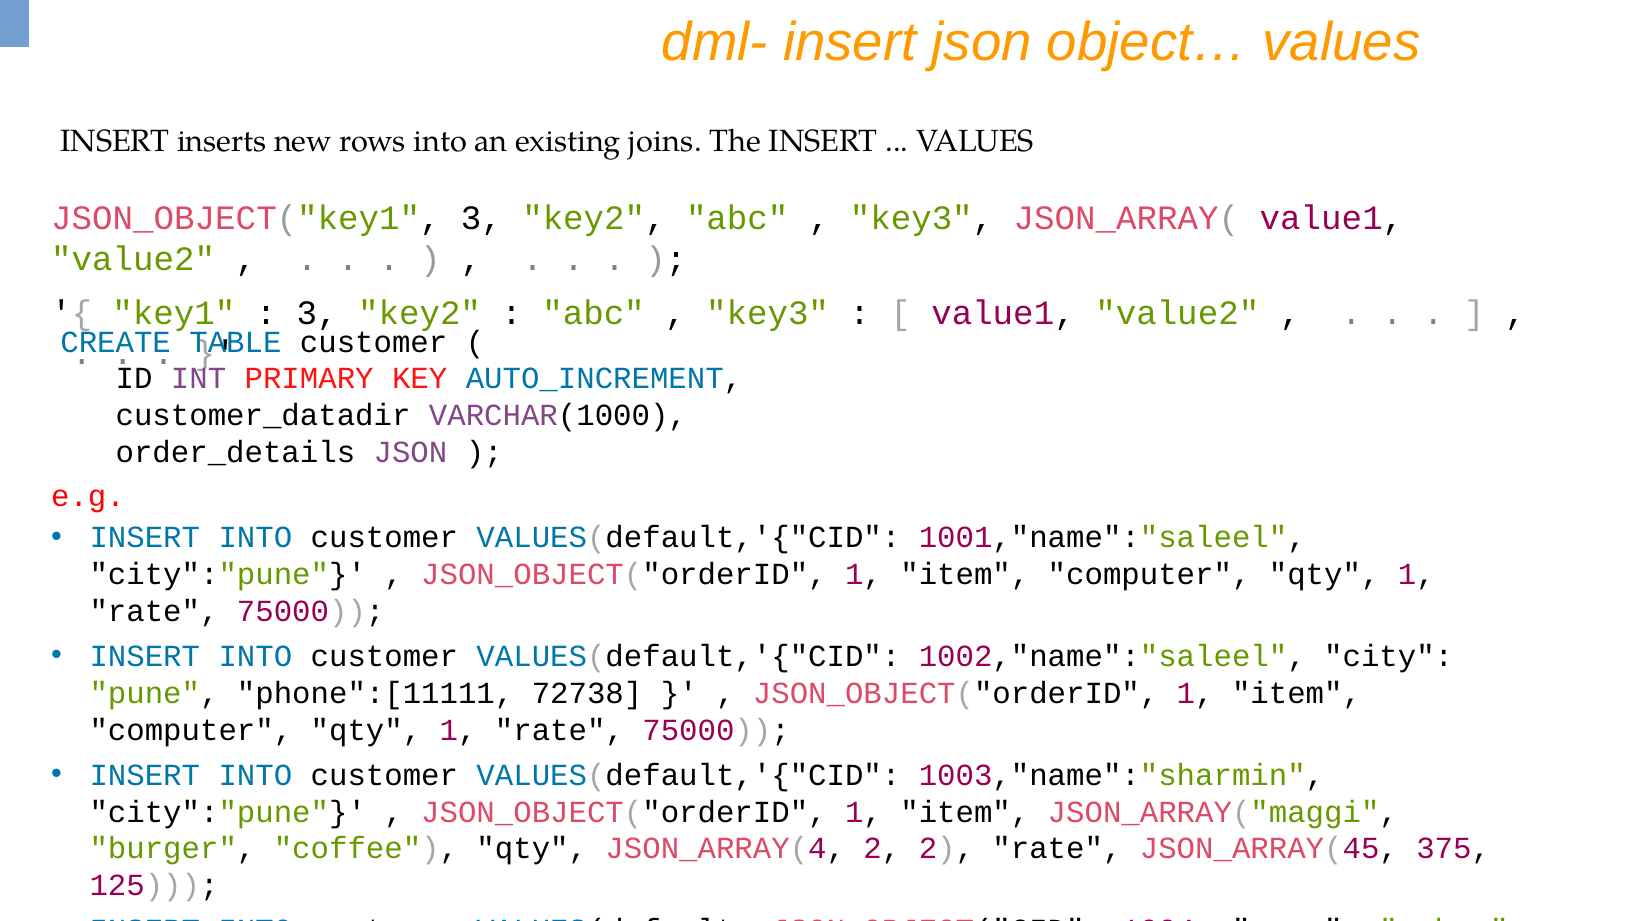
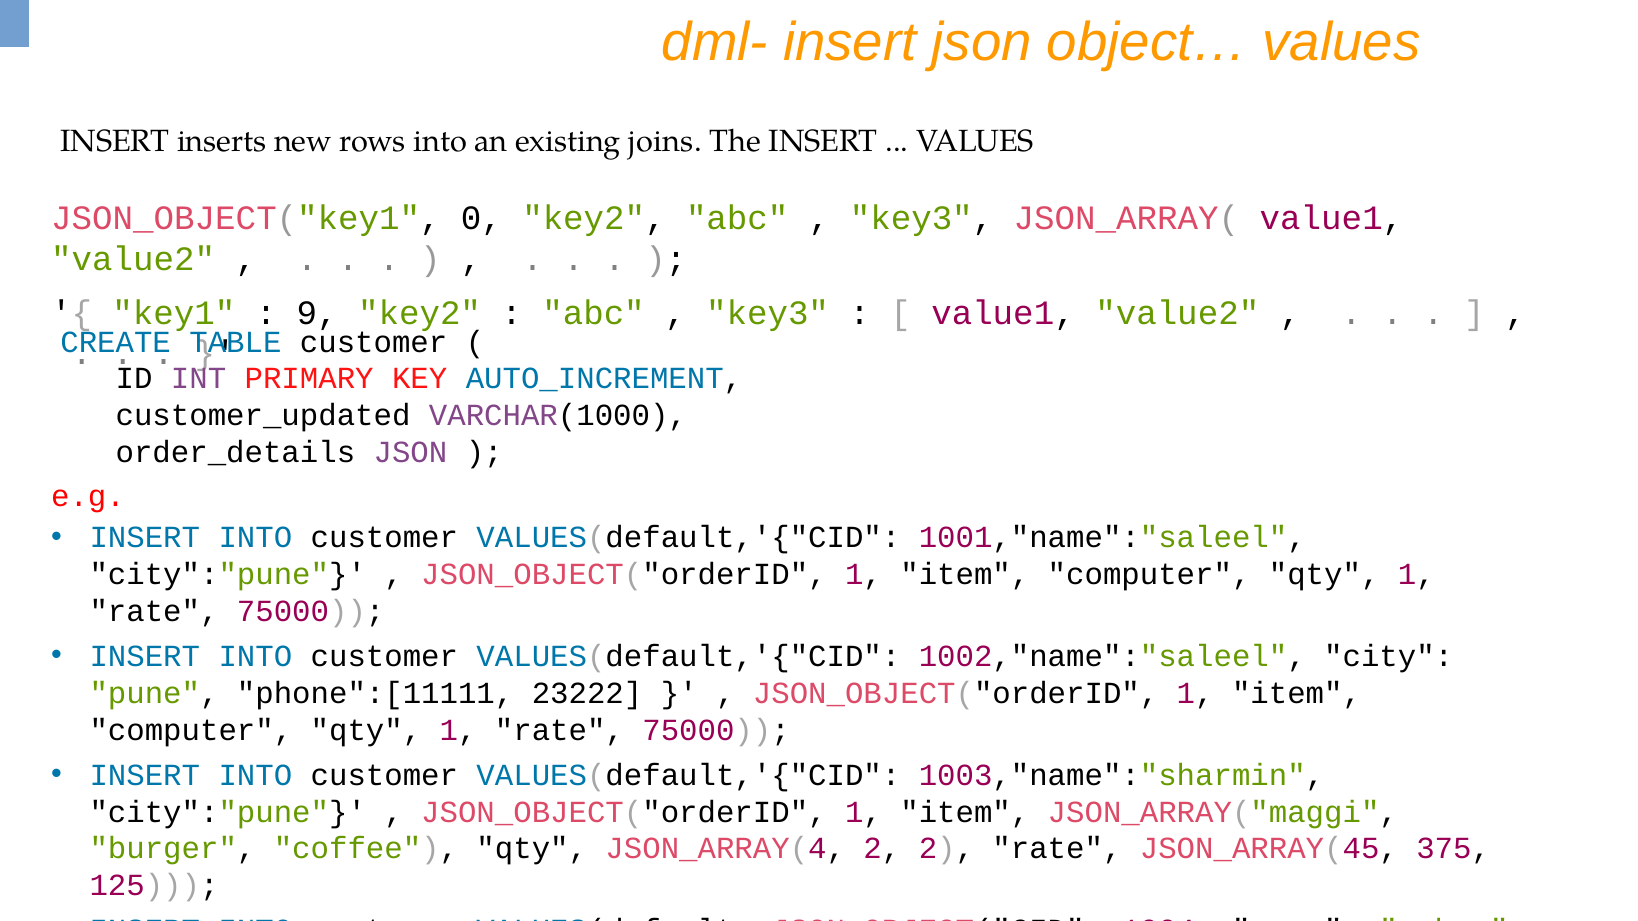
JSON_OBJECT("key1 3: 3 -> 0
3 at (317, 313): 3 -> 9
customer_datadir: customer_datadir -> customer_updated
72738: 72738 -> 23222
